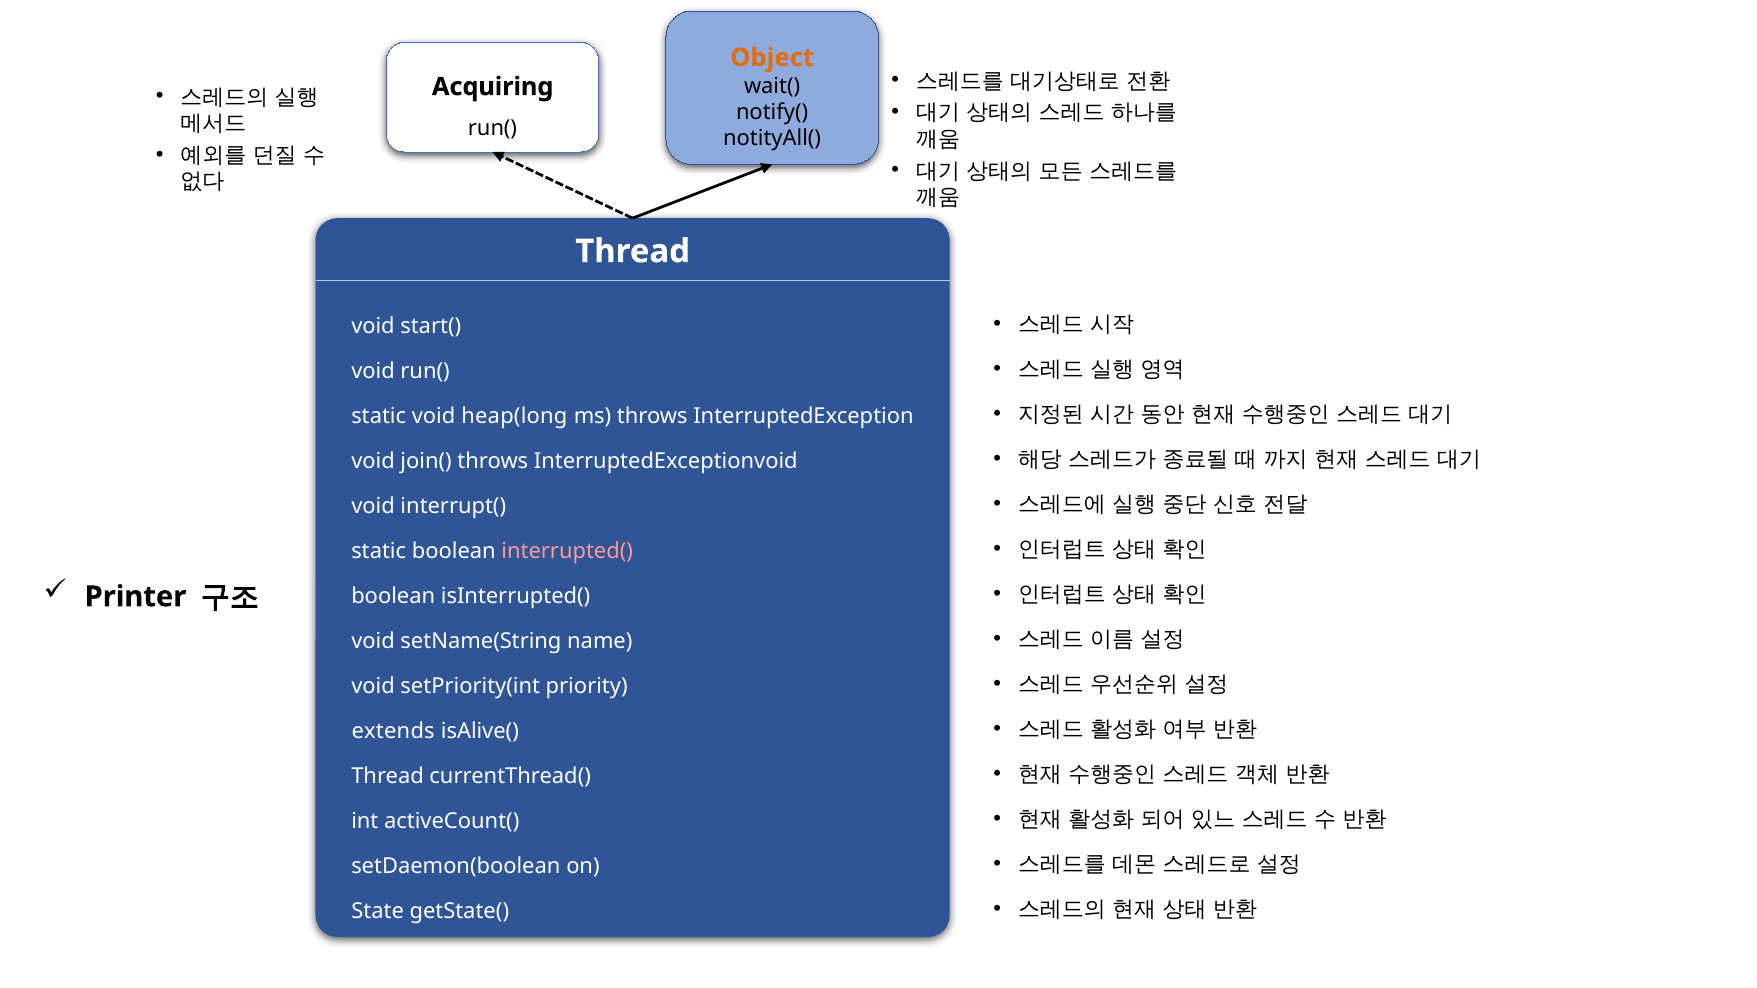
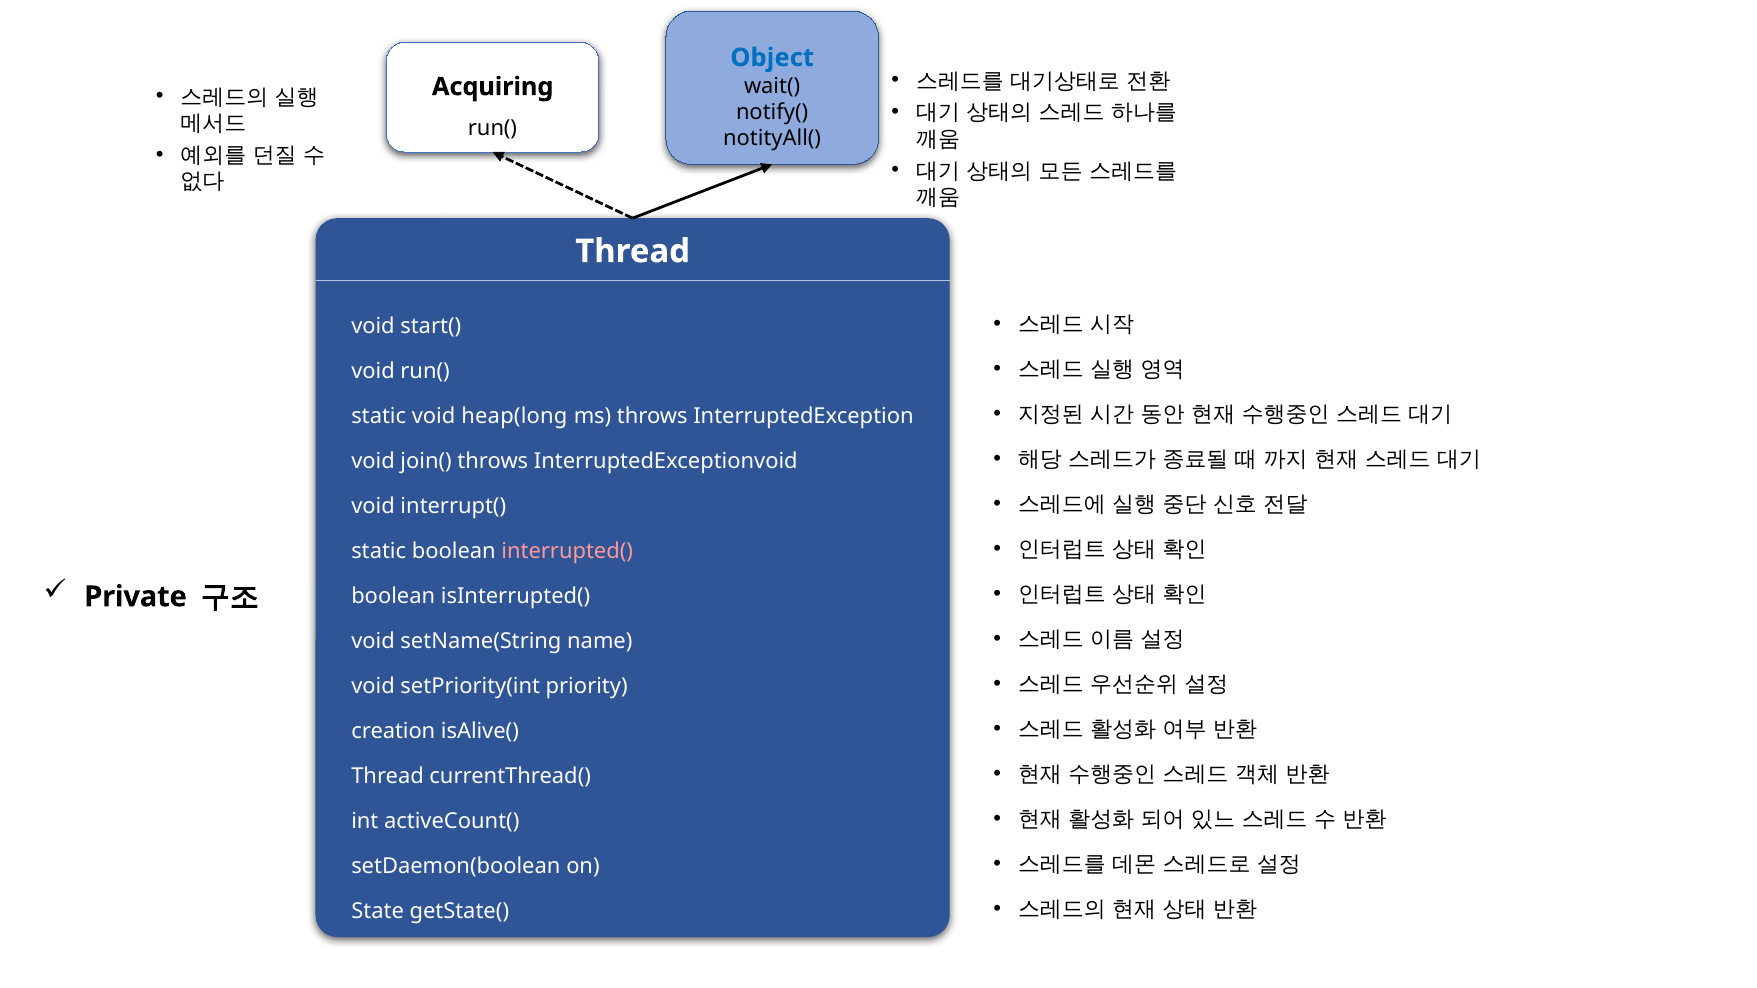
Object colour: orange -> blue
Printer: Printer -> Private
extends: extends -> creation
